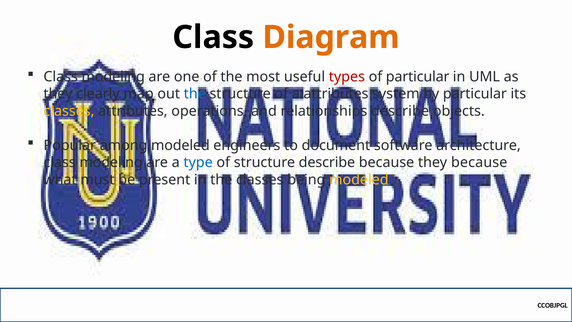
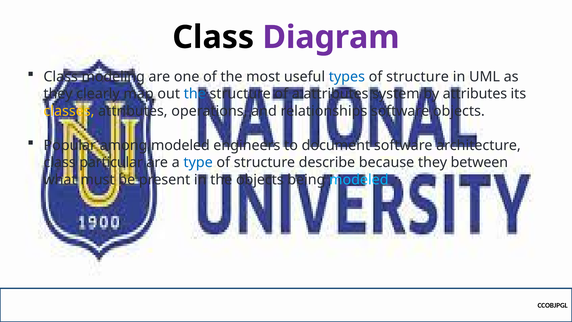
Diagram colour: orange -> purple
types colour: red -> blue
particular at (418, 77): particular -> structure
by particular: particular -> attributes
relationships describe: describe -> software
modeling at (111, 162): modeling -> particular
they because: because -> between
the classes: classes -> objects
modeled at (359, 180) colour: yellow -> light blue
